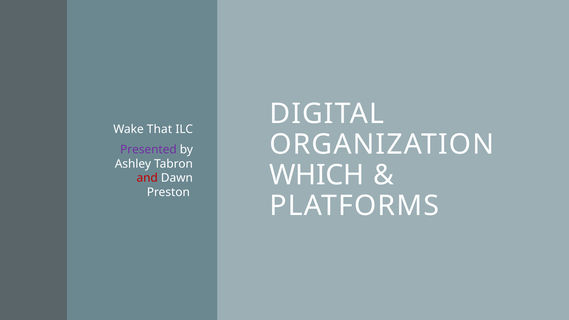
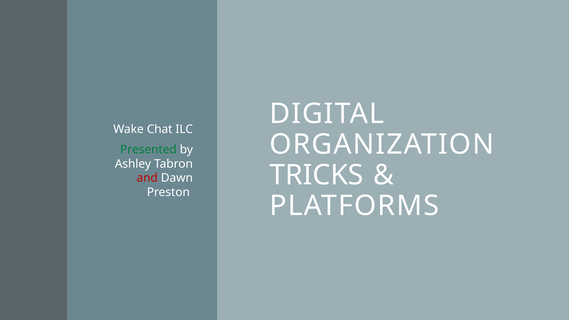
That: That -> Chat
Presented colour: purple -> green
WHICH: WHICH -> TRICKS
